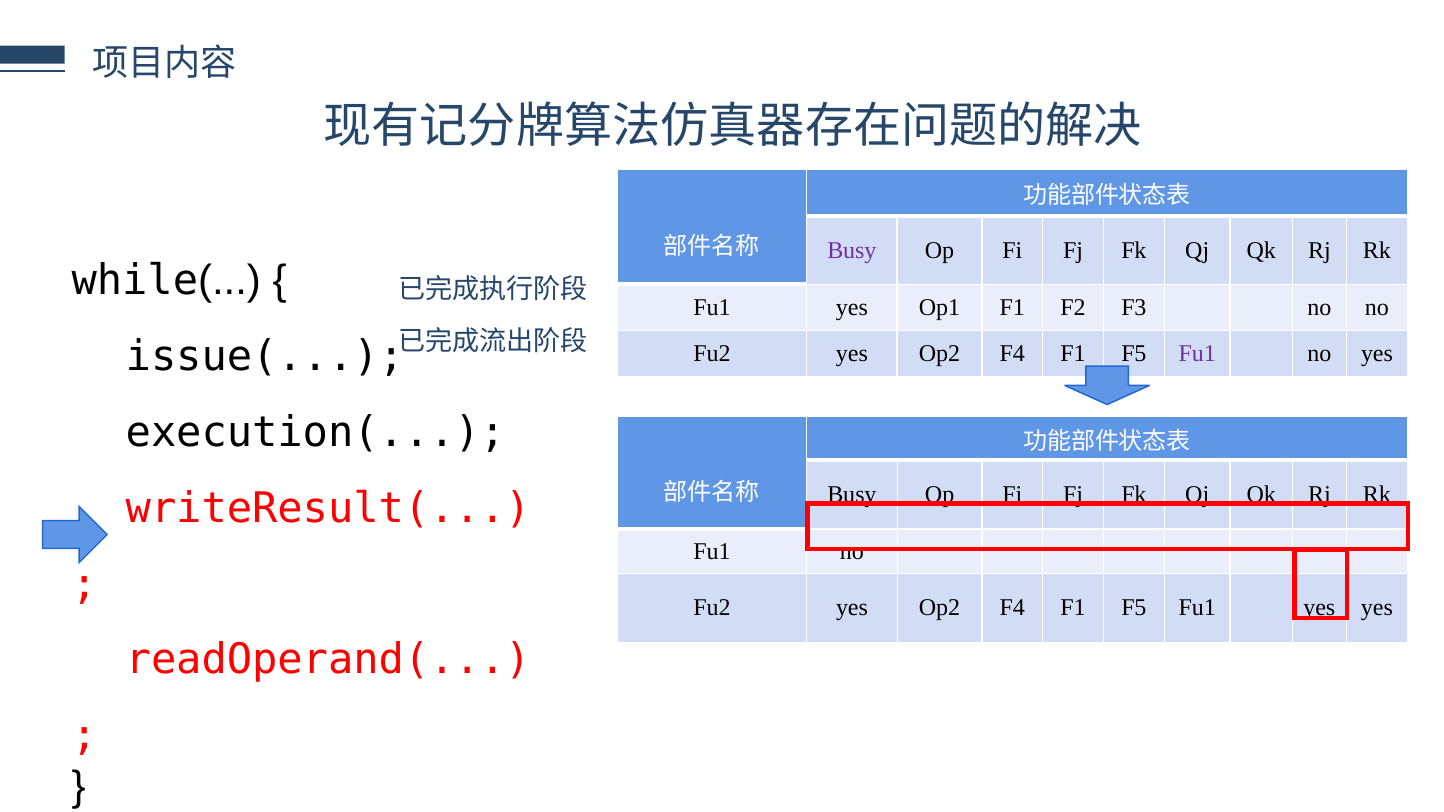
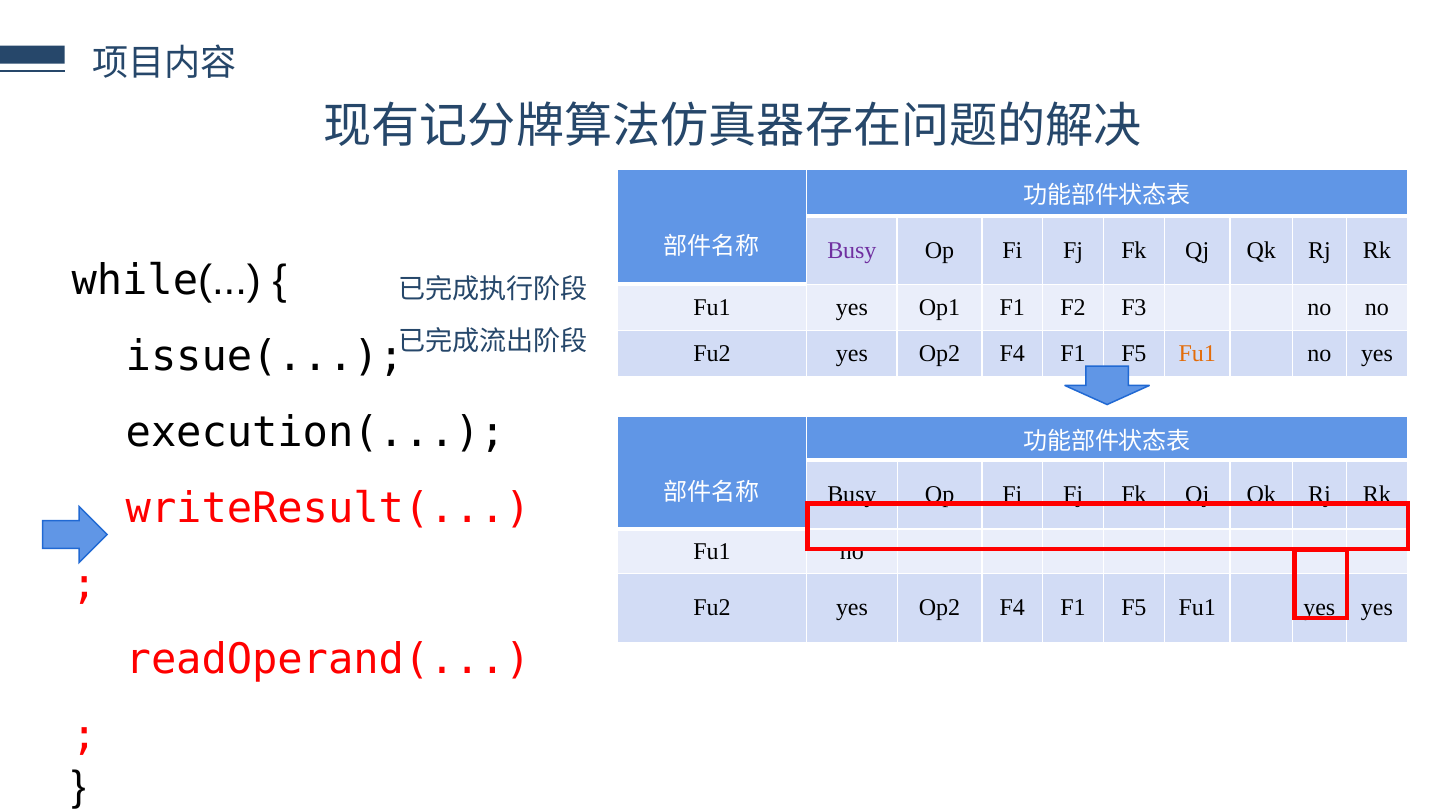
Fu1 at (1197, 354) colour: purple -> orange
